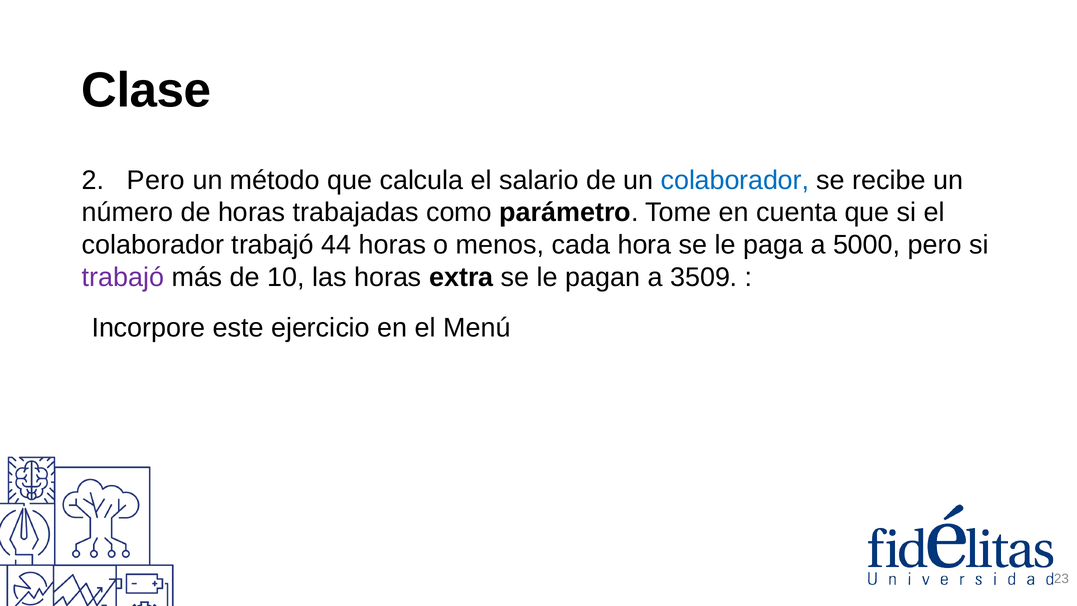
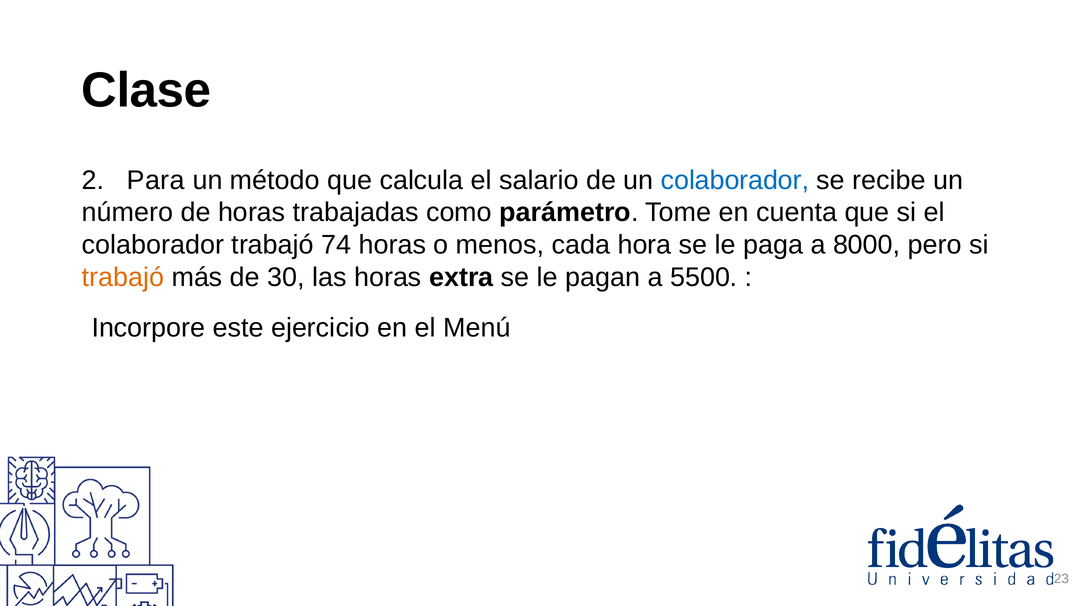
2 Pero: Pero -> Para
44: 44 -> 74
5000: 5000 -> 8000
trabajó at (123, 277) colour: purple -> orange
10: 10 -> 30
3509: 3509 -> 5500
